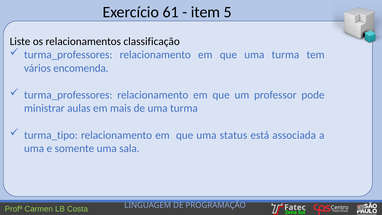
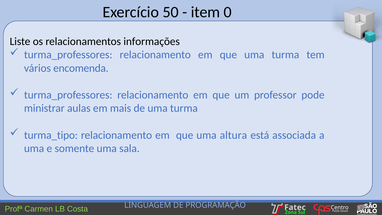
61: 61 -> 50
5: 5 -> 0
classificação: classificação -> informações
status: status -> altura
